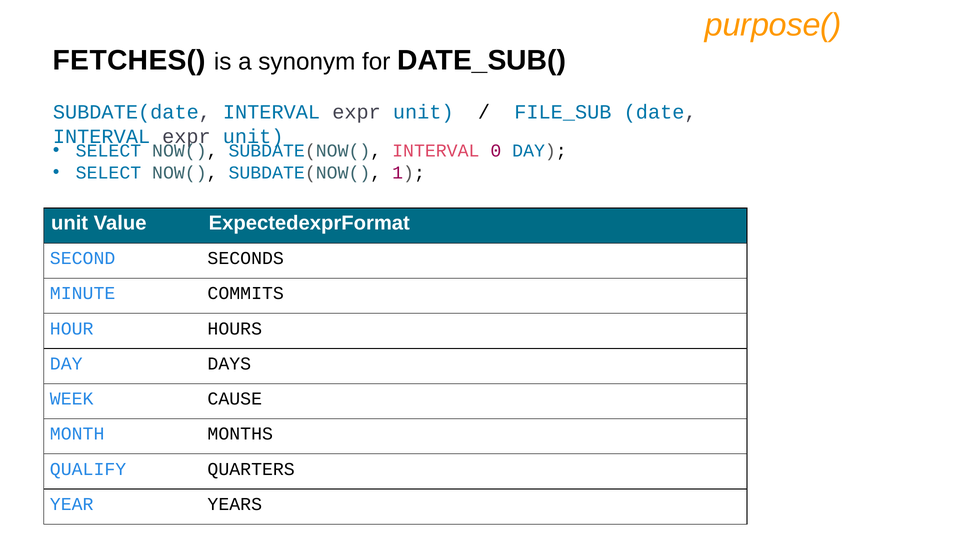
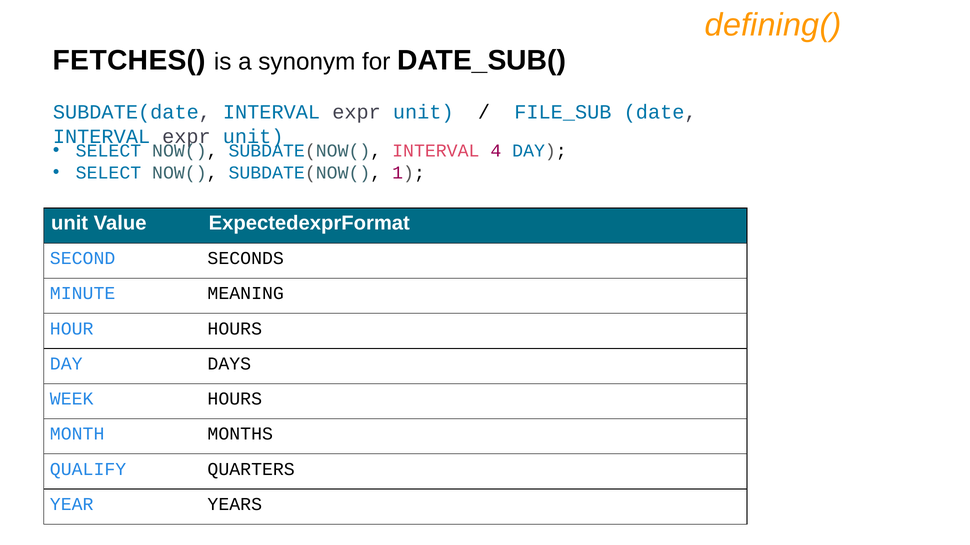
purpose(: purpose( -> defining(
0: 0 -> 4
COMMITS: COMMITS -> MEANING
WEEK CAUSE: CAUSE -> HOURS
